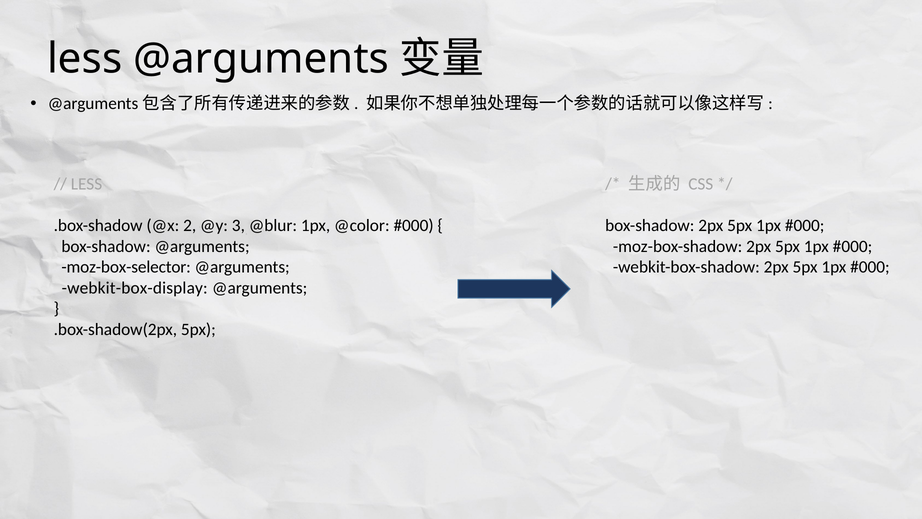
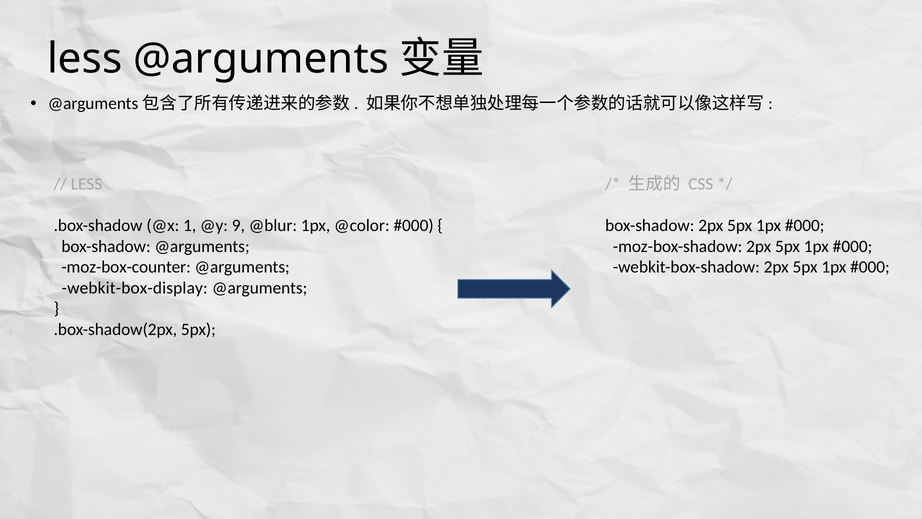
2: 2 -> 1
3: 3 -> 9
moz-box-selector: moz-box-selector -> moz-box-counter
